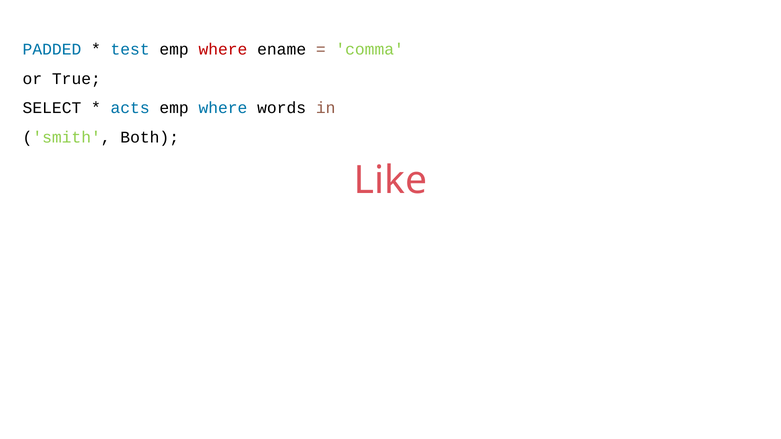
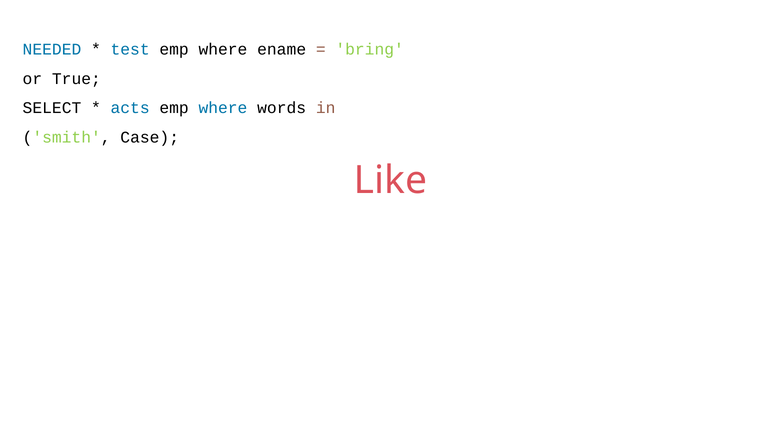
PADDED: PADDED -> NEEDED
where at (223, 49) colour: red -> black
comma: comma -> bring
Both: Both -> Case
